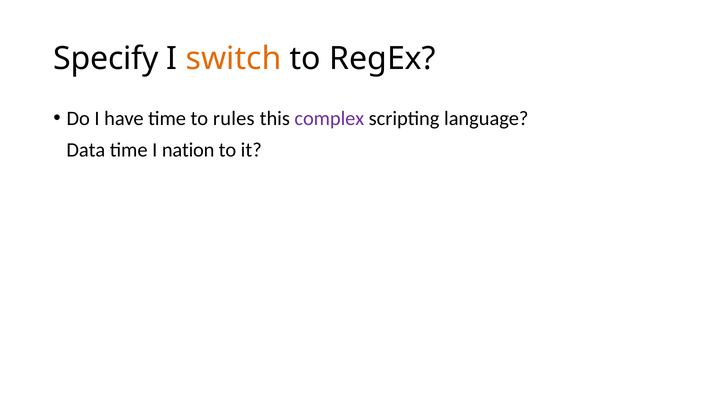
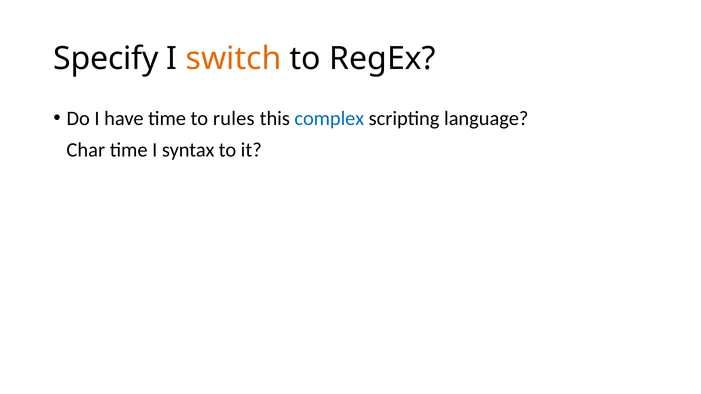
complex colour: purple -> blue
Data: Data -> Char
nation: nation -> syntax
